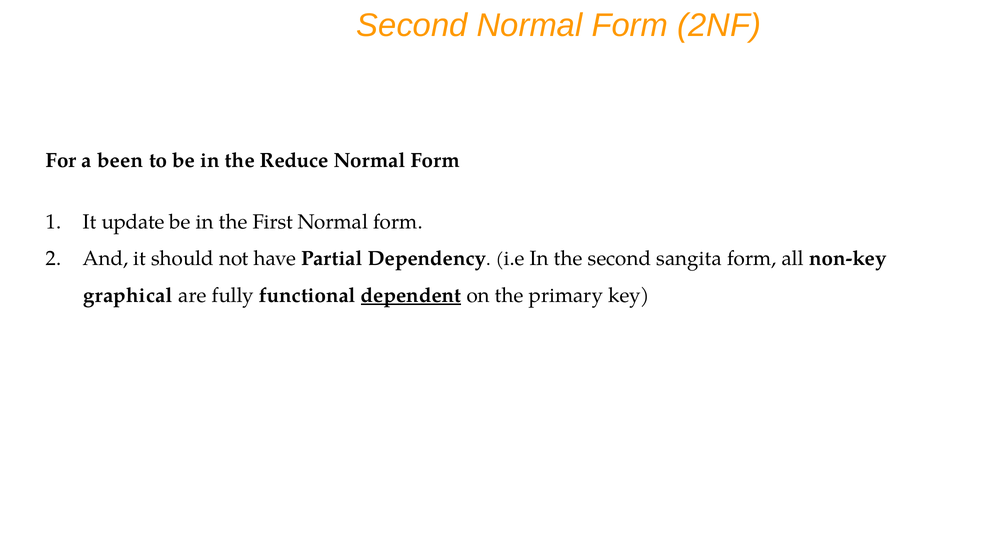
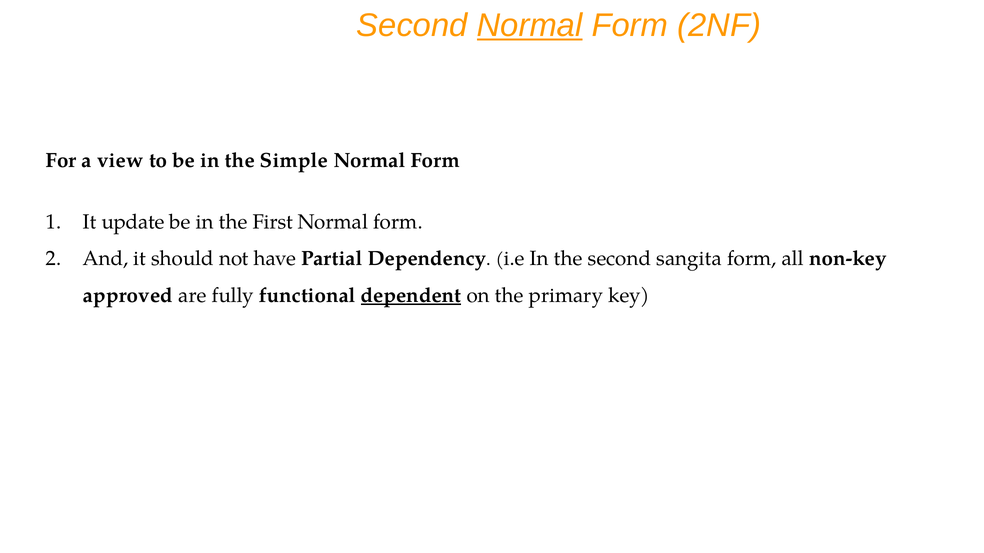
Normal at (530, 26) underline: none -> present
been: been -> view
Reduce: Reduce -> Simple
graphical: graphical -> approved
